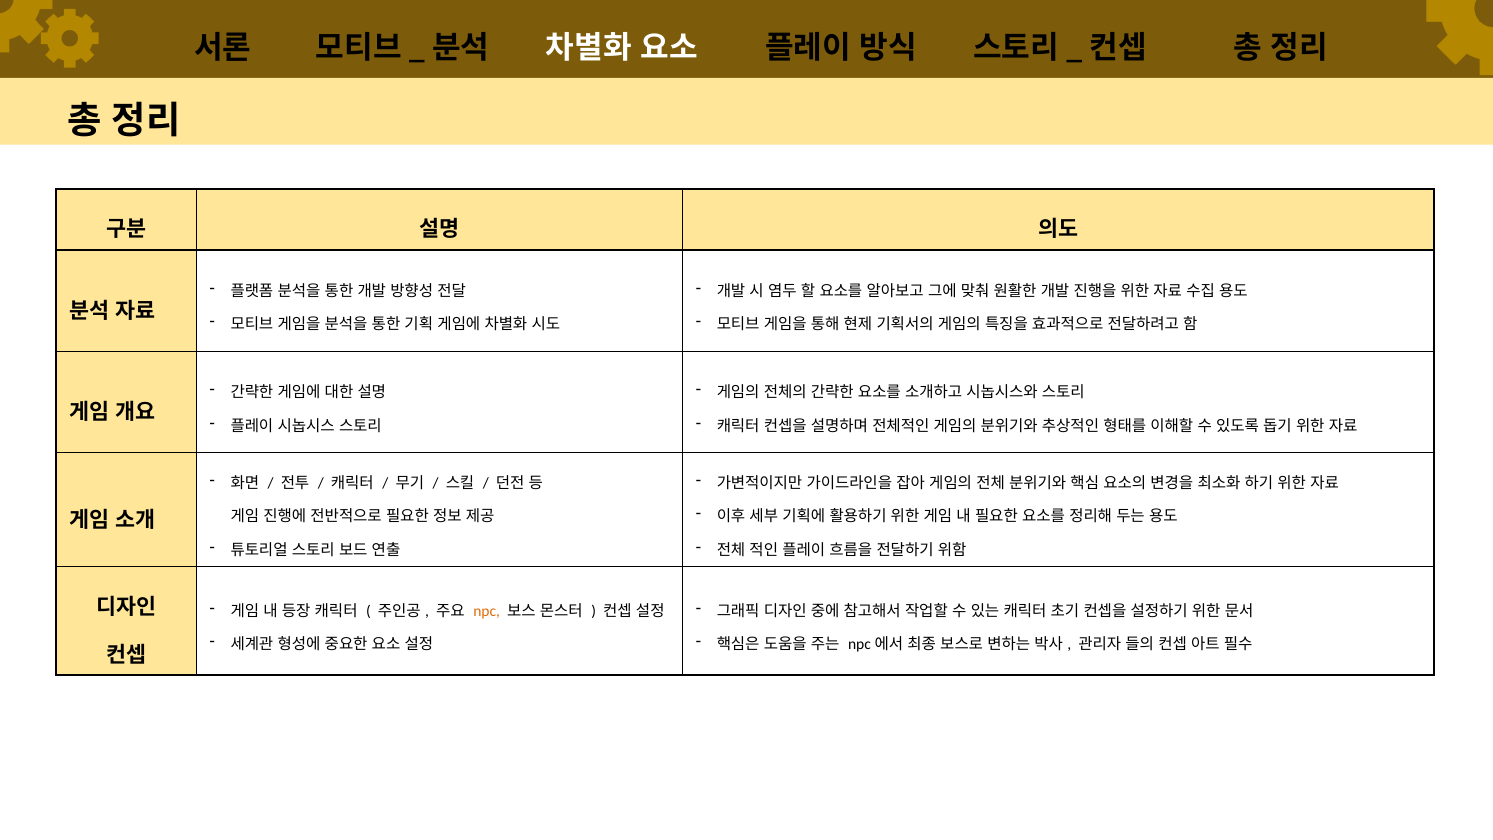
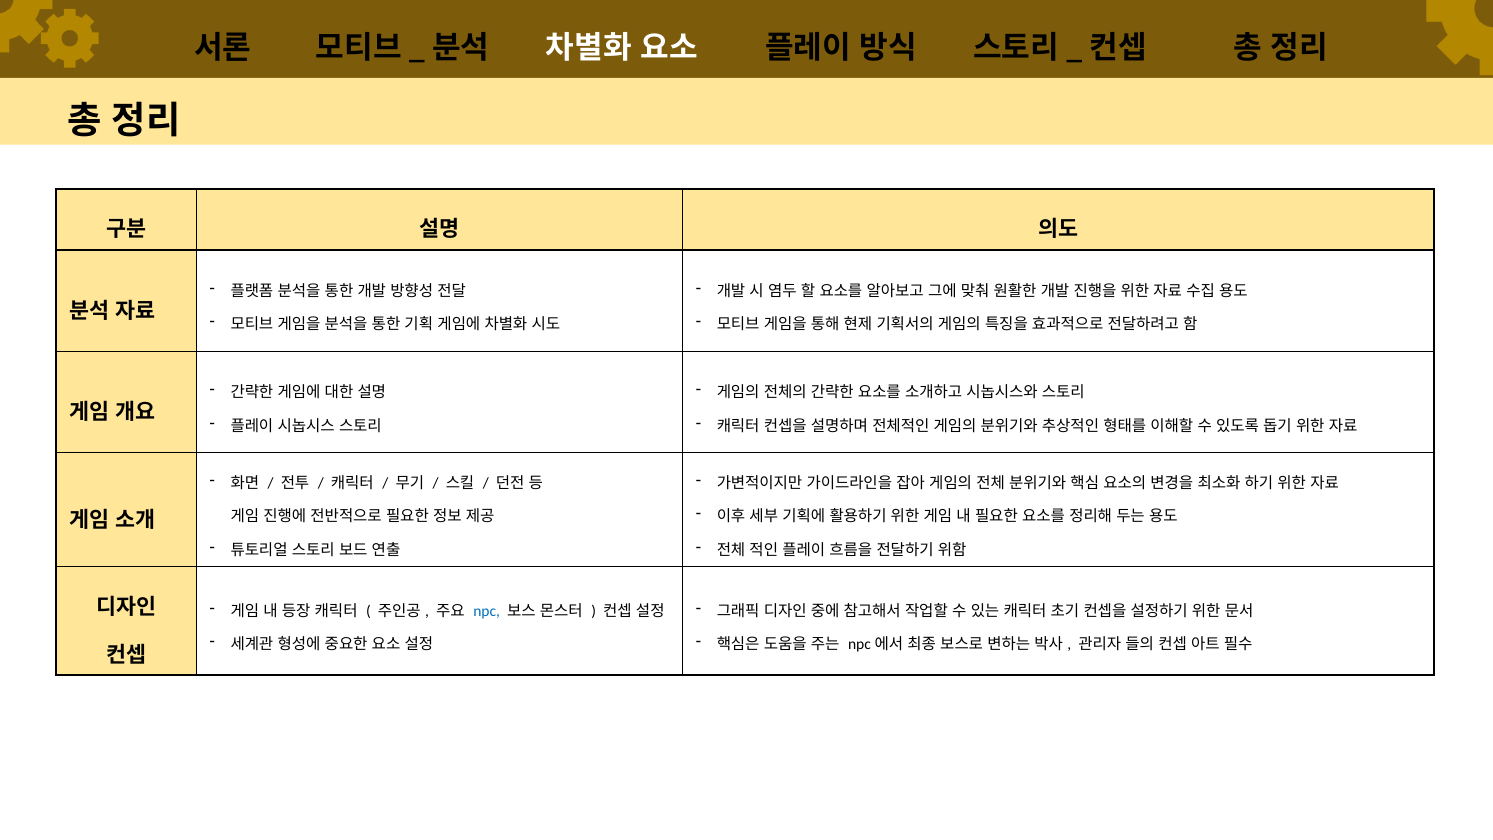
npc colour: orange -> blue
